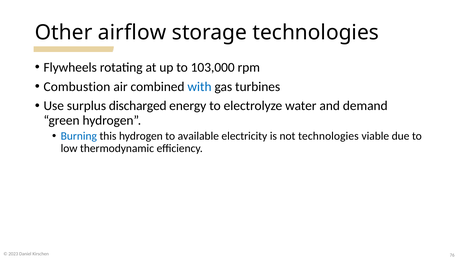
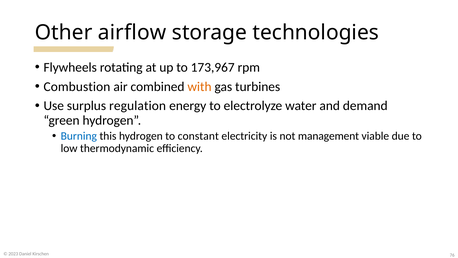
103,000: 103,000 -> 173,967
with colour: blue -> orange
discharged: discharged -> regulation
available: available -> constant
not technologies: technologies -> management
